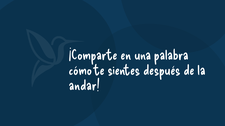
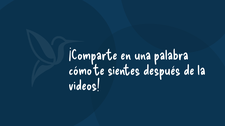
andar: andar -> videos
